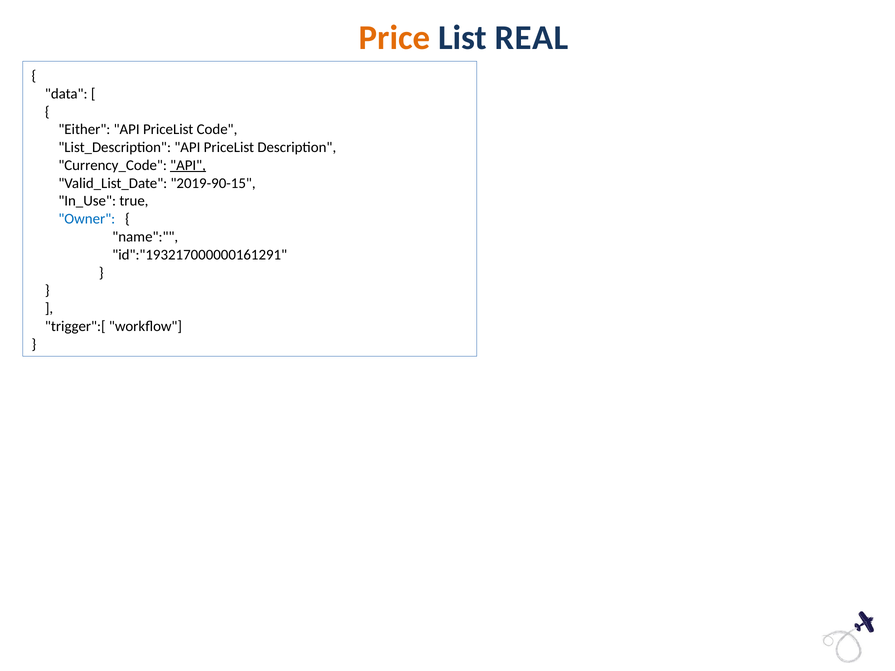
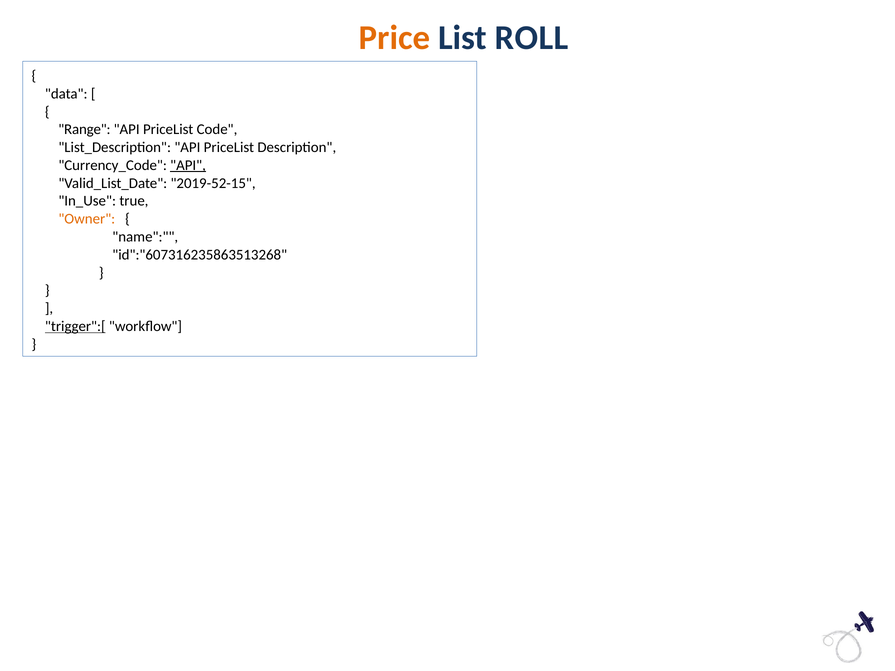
REAL: REAL -> ROLL
Either: Either -> Range
2019-90-15: 2019-90-15 -> 2019-52-15
Owner colour: blue -> orange
id":"193217000000161291: id":"193217000000161291 -> id":"607316235863513268
trigger":[ underline: none -> present
